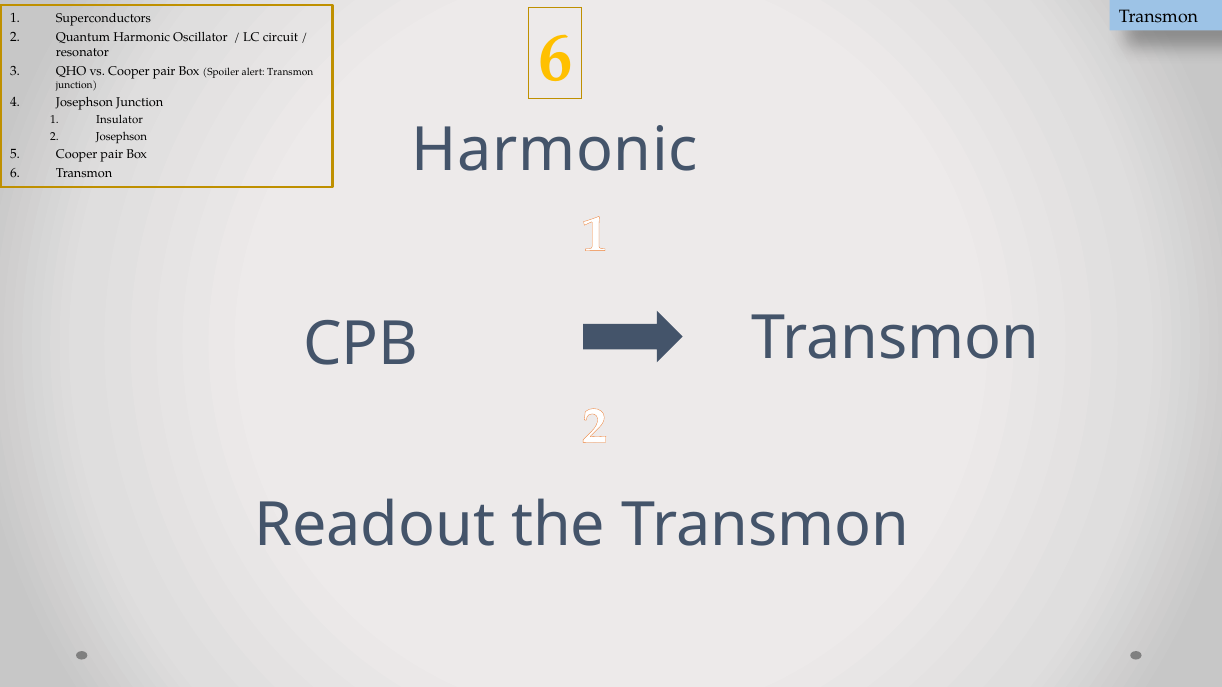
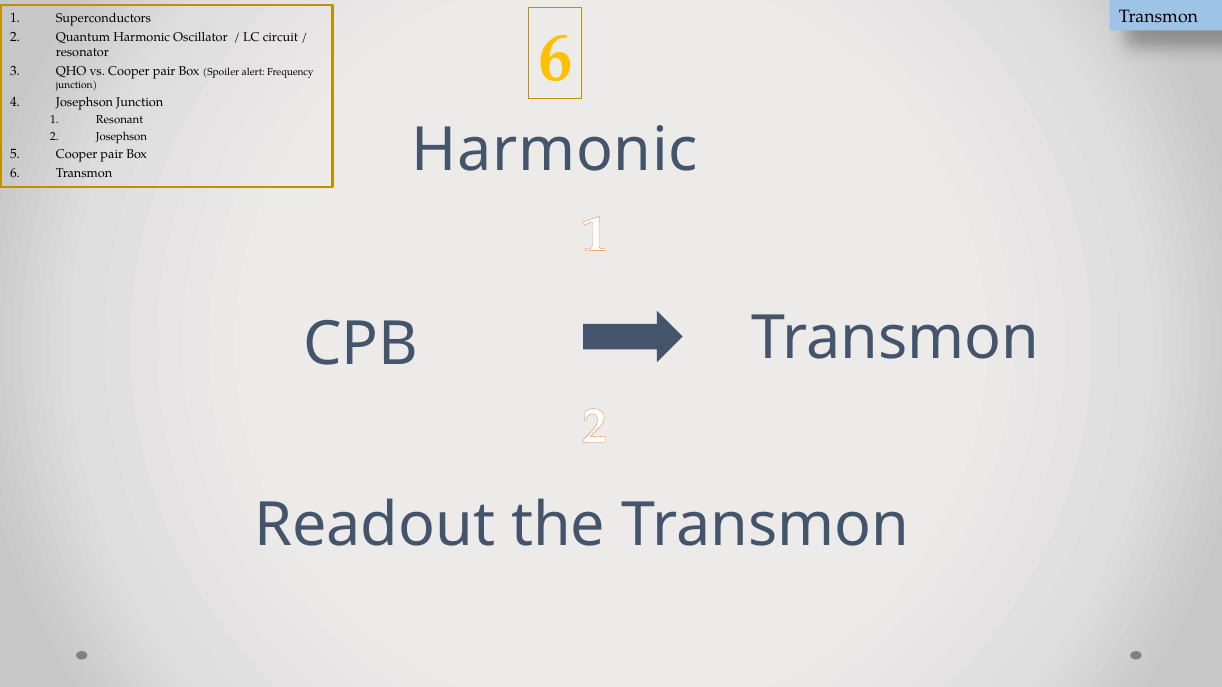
alert Transmon: Transmon -> Frequency
Insulator: Insulator -> Resonant
